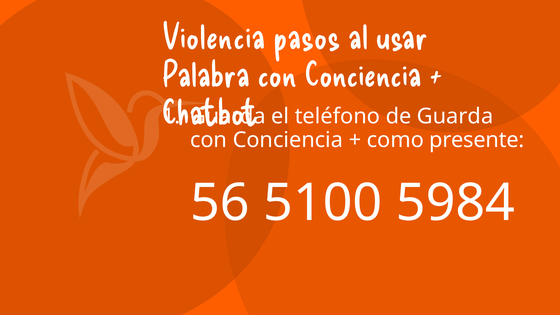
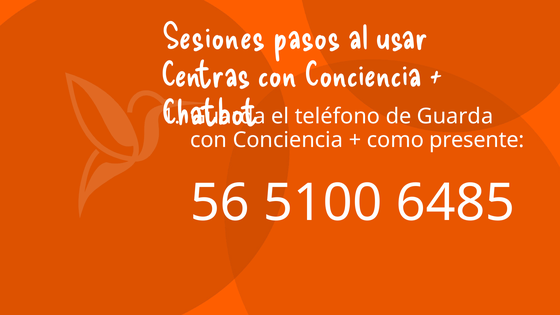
Violencia: Violencia -> Sesiones
Palabra: Palabra -> Centras
5984: 5984 -> 6485
